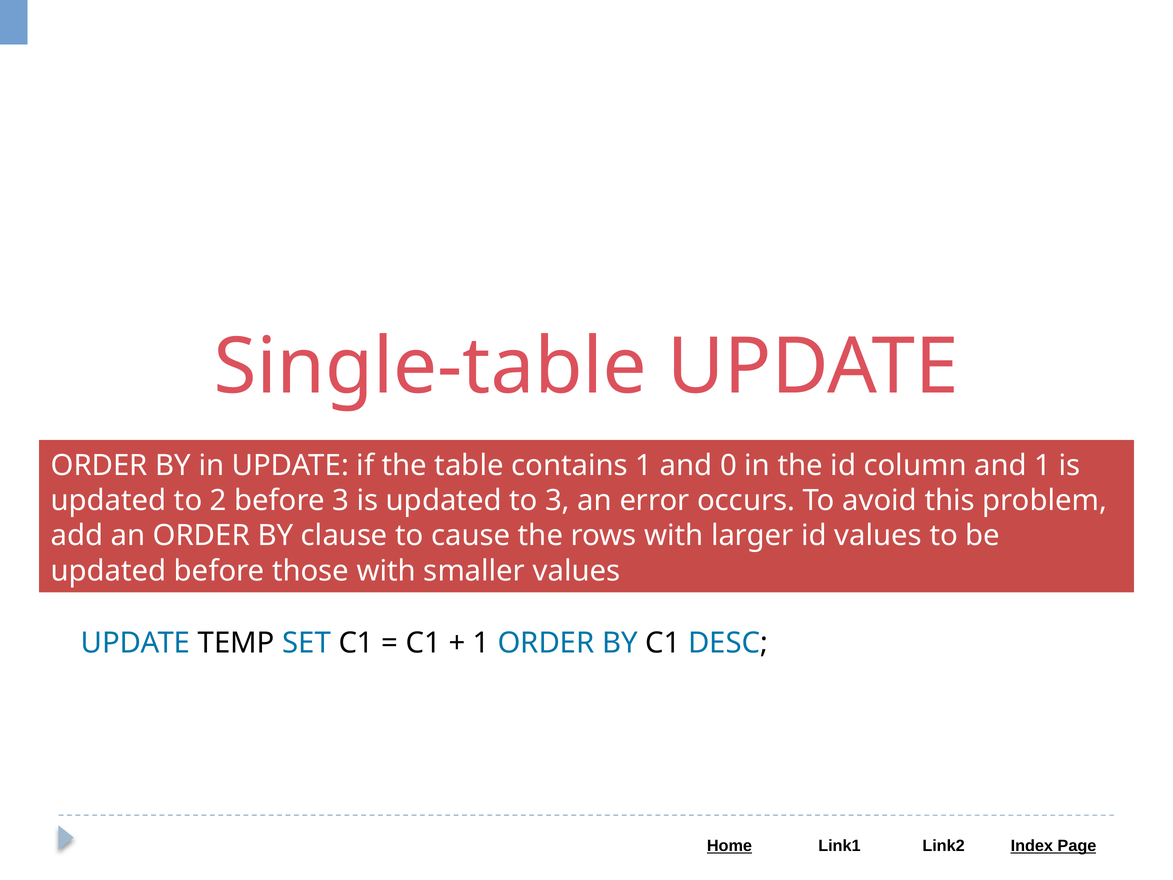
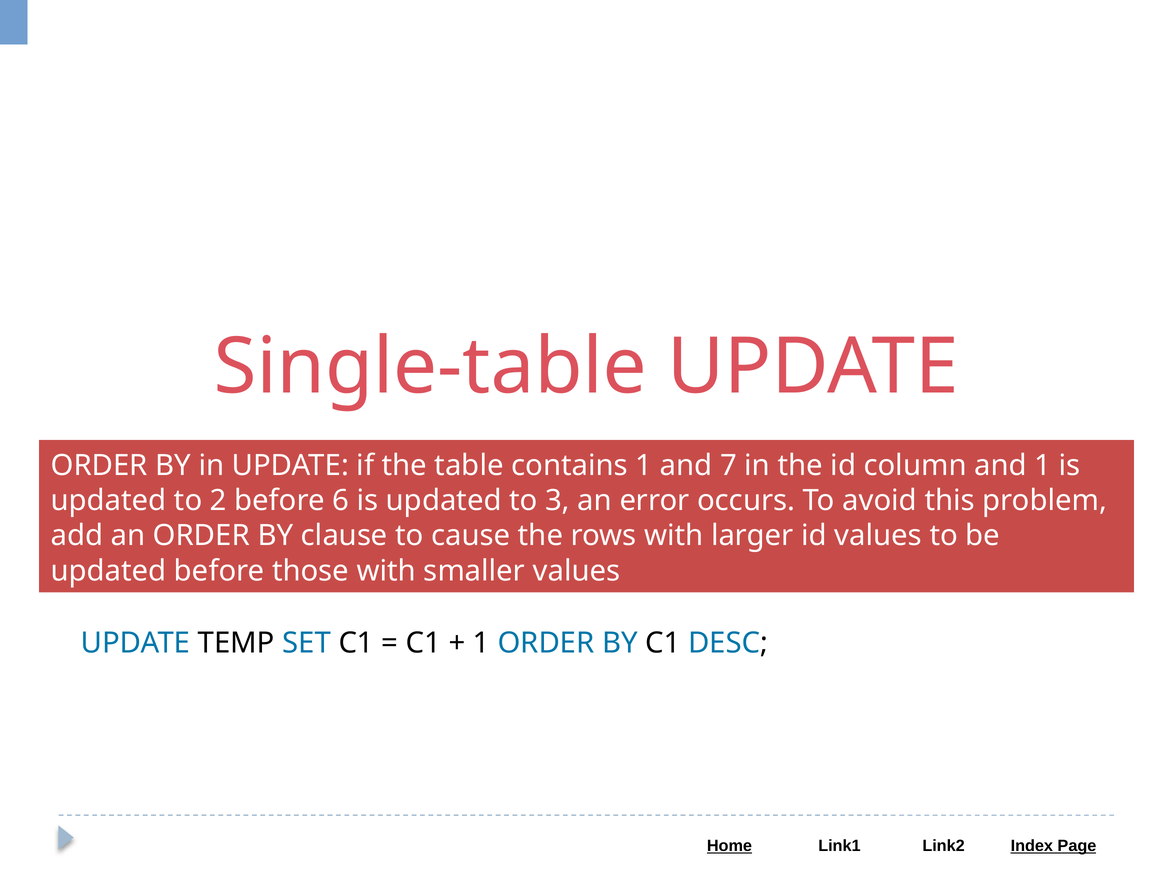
0: 0 -> 7
before 3: 3 -> 6
